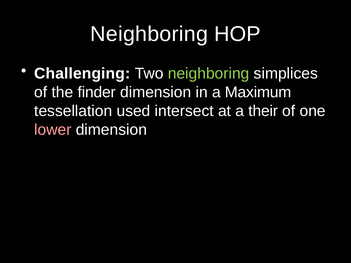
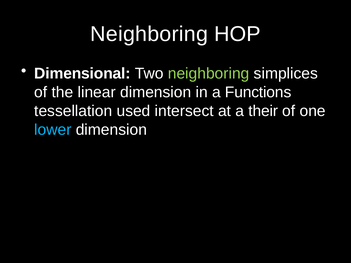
Challenging: Challenging -> Dimensional
finder: finder -> linear
Maximum: Maximum -> Functions
lower colour: pink -> light blue
